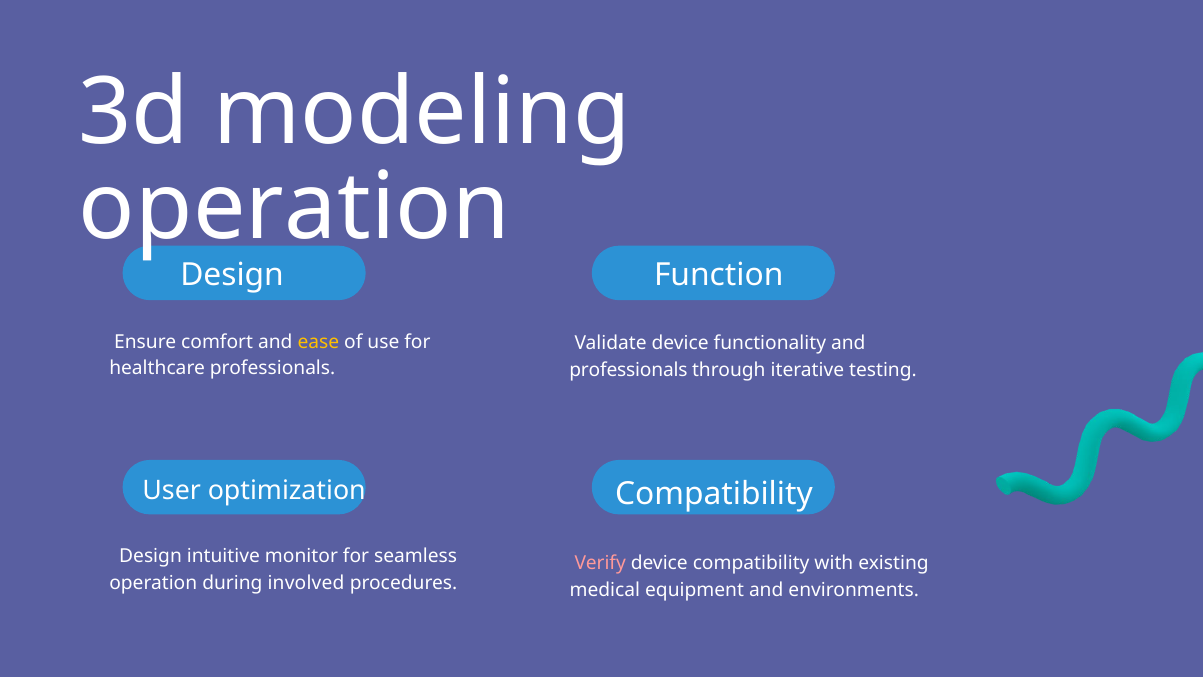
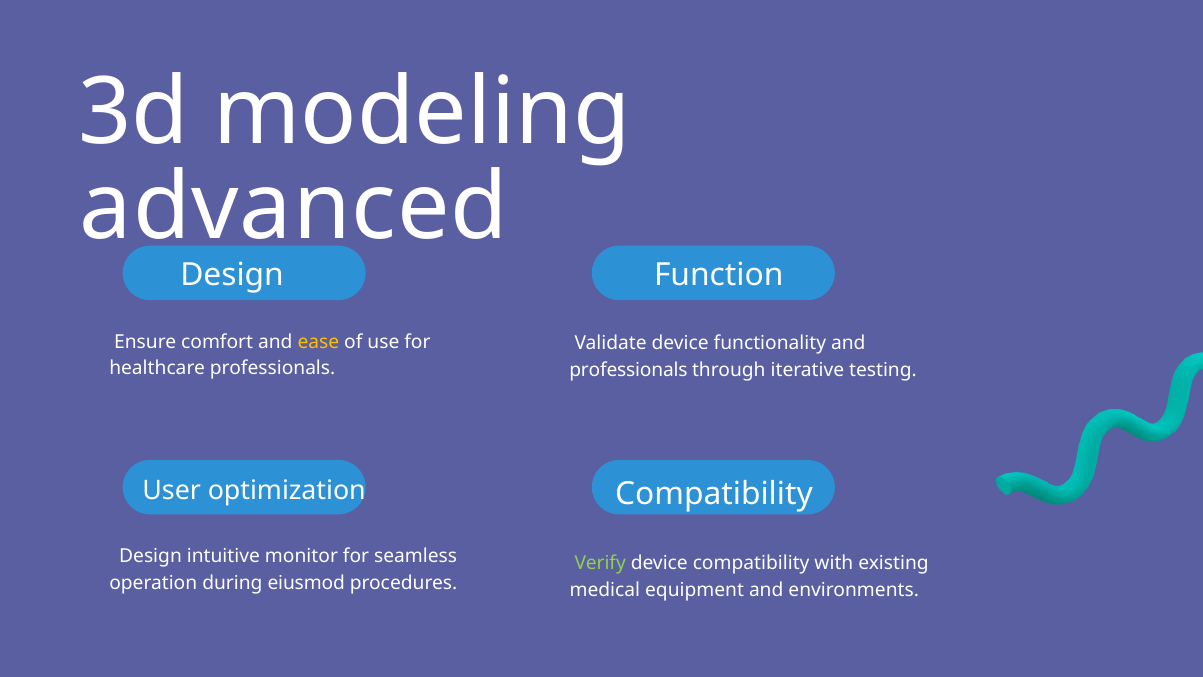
operation at (294, 207): operation -> advanced
Verify colour: pink -> light green
involved: involved -> eiusmod
